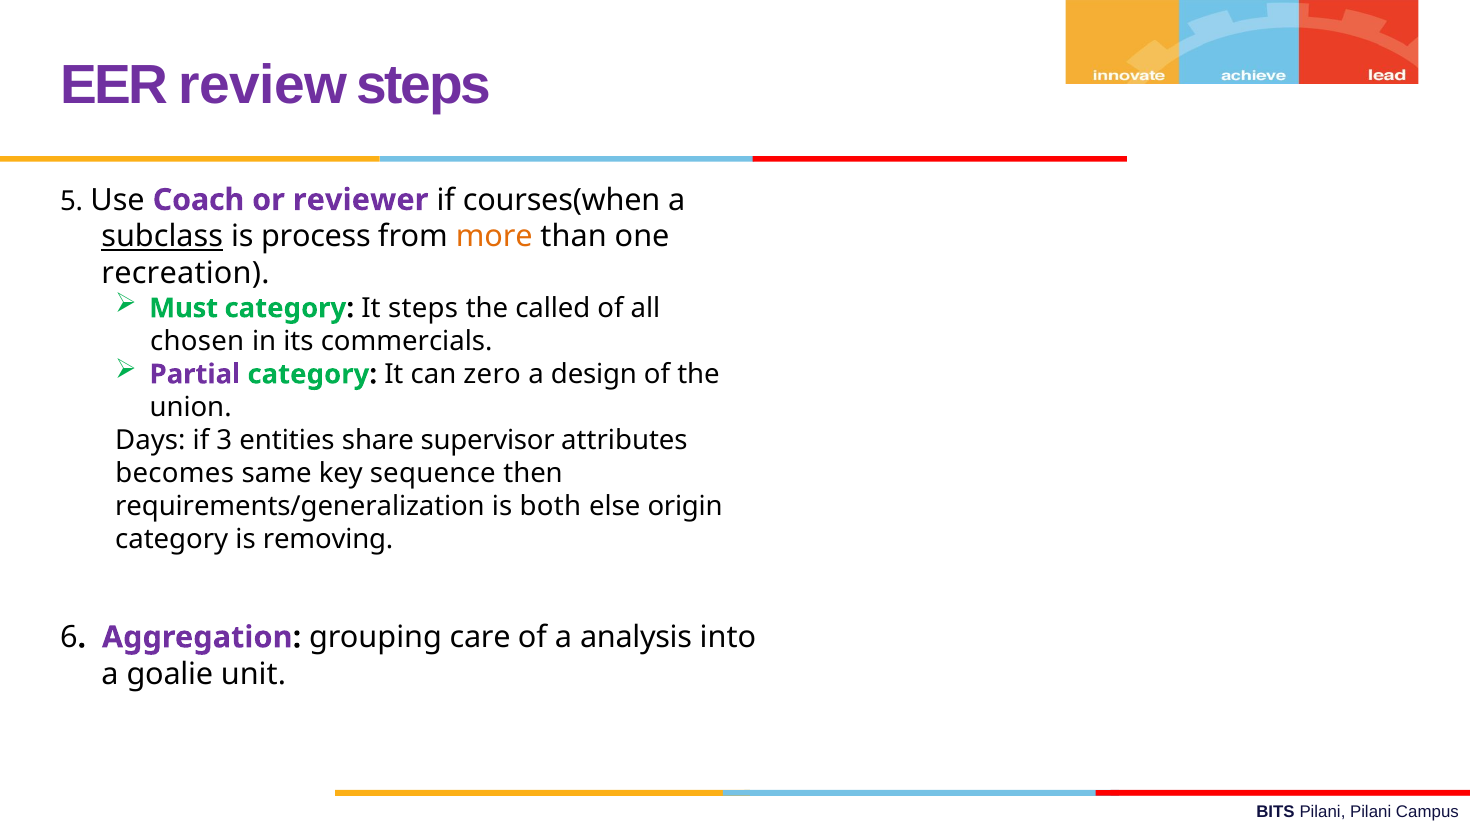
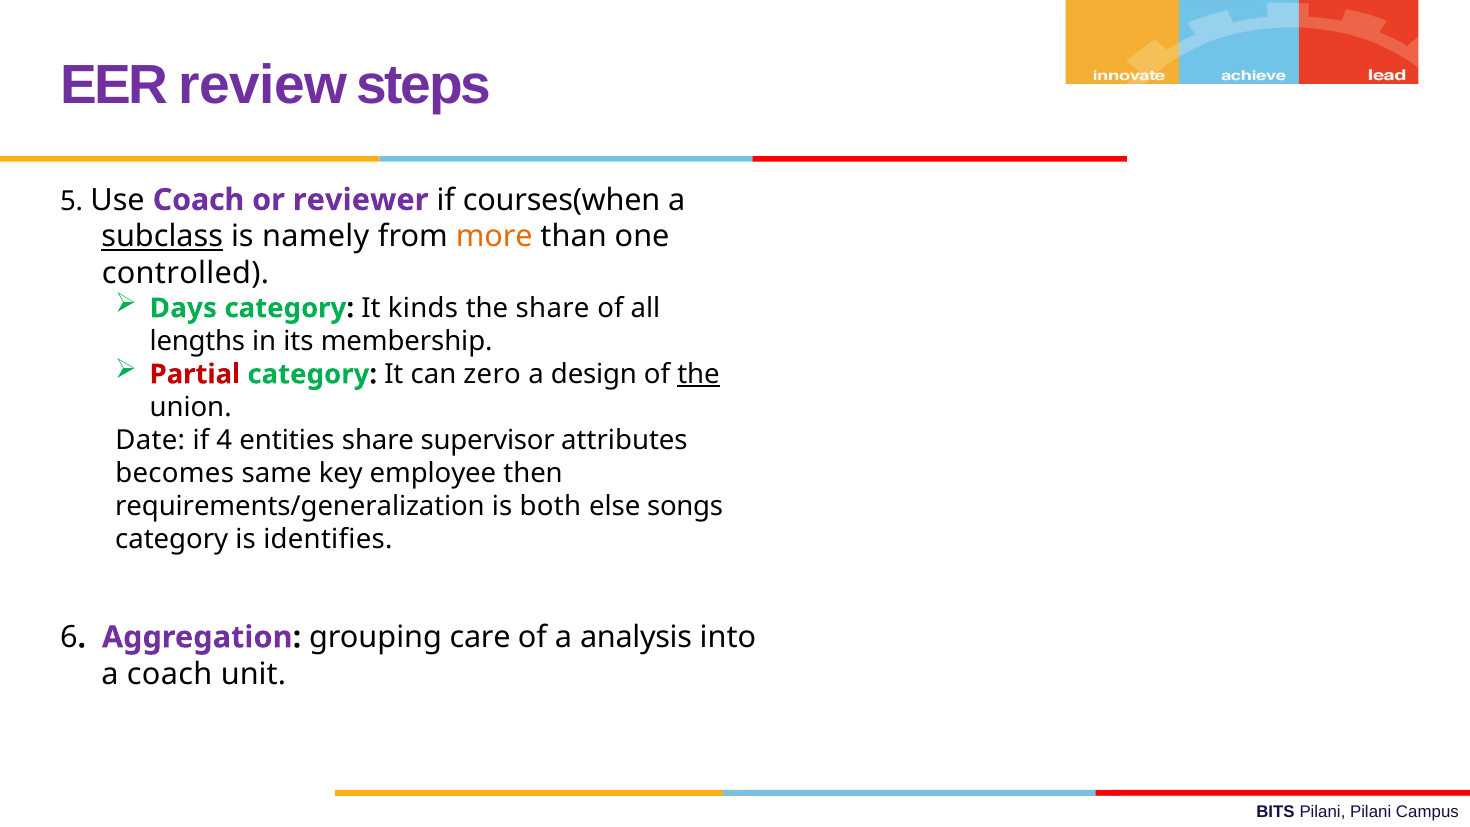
process: process -> namely
recreation: recreation -> controlled
Must: Must -> Days
It steps: steps -> kinds
the called: called -> share
chosen: chosen -> lengths
commercials: commercials -> membership
Partial colour: purple -> red
the at (699, 374) underline: none -> present
Days: Days -> Date
3: 3 -> 4
sequence: sequence -> employee
origin: origin -> songs
removing: removing -> identifies
a goalie: goalie -> coach
